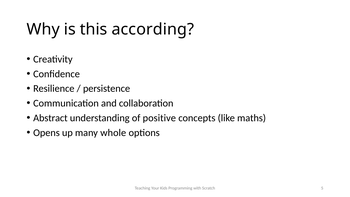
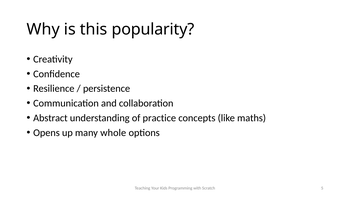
according: according -> popularity
positive: positive -> practice
